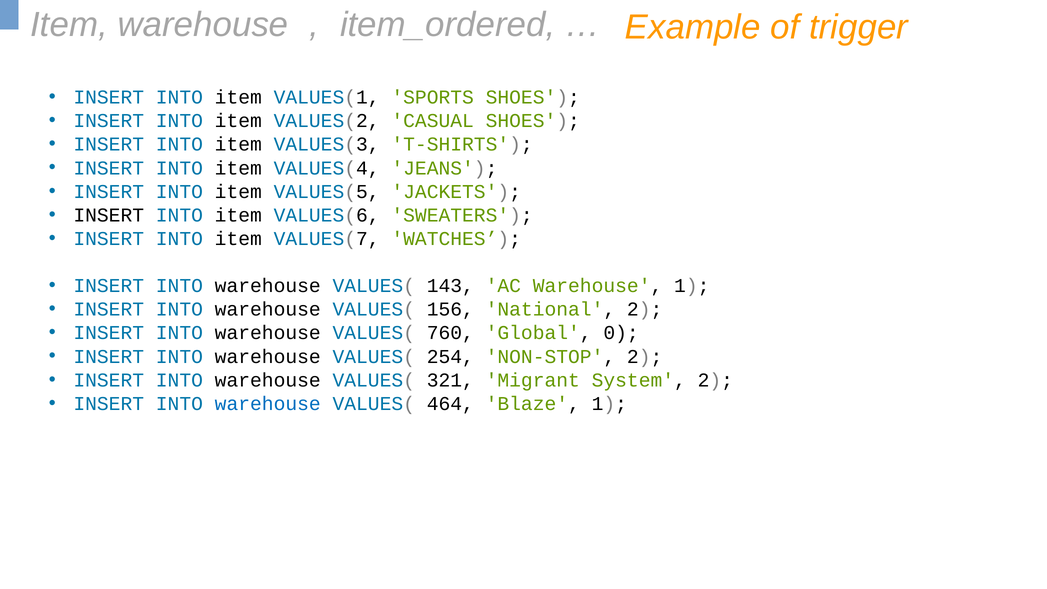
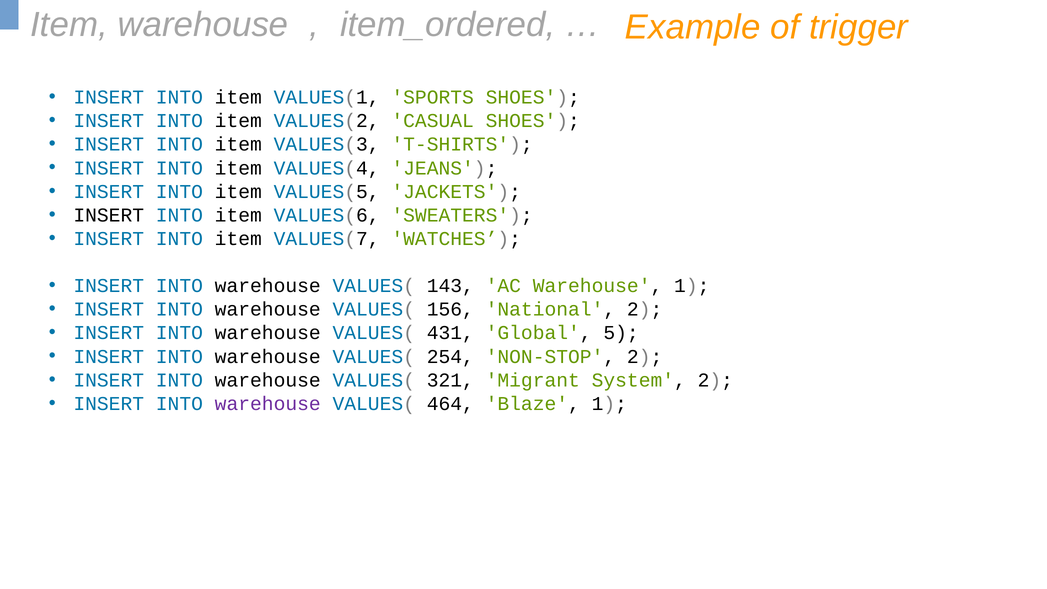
760: 760 -> 431
0: 0 -> 5
warehouse at (268, 404) colour: blue -> purple
